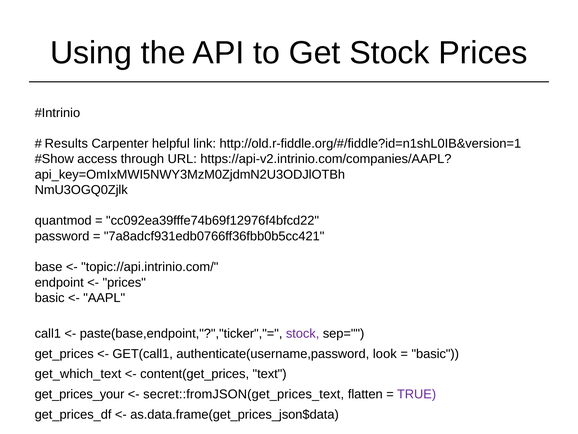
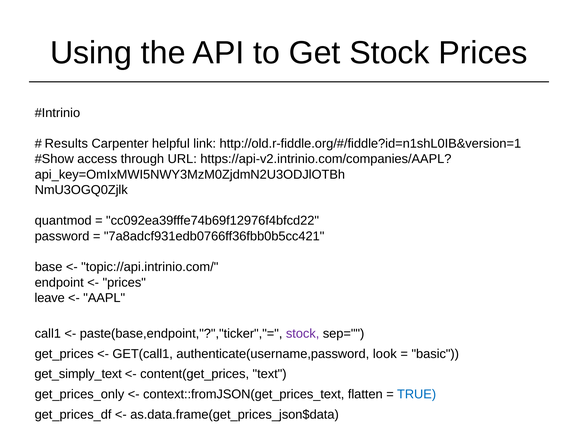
basic at (50, 298): basic -> leave
get_which_text: get_which_text -> get_simply_text
get_prices_your: get_prices_your -> get_prices_only
secret::fromJSON(get_prices_text: secret::fromJSON(get_prices_text -> context::fromJSON(get_prices_text
TRUE colour: purple -> blue
